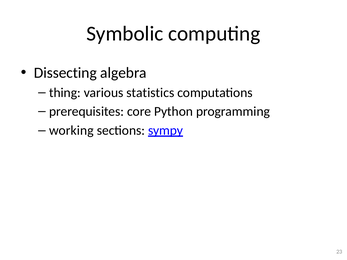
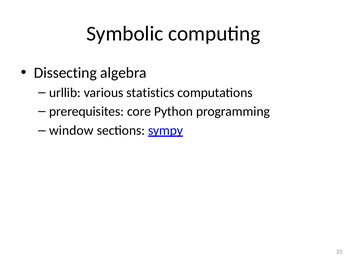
thing: thing -> urllib
working: working -> window
